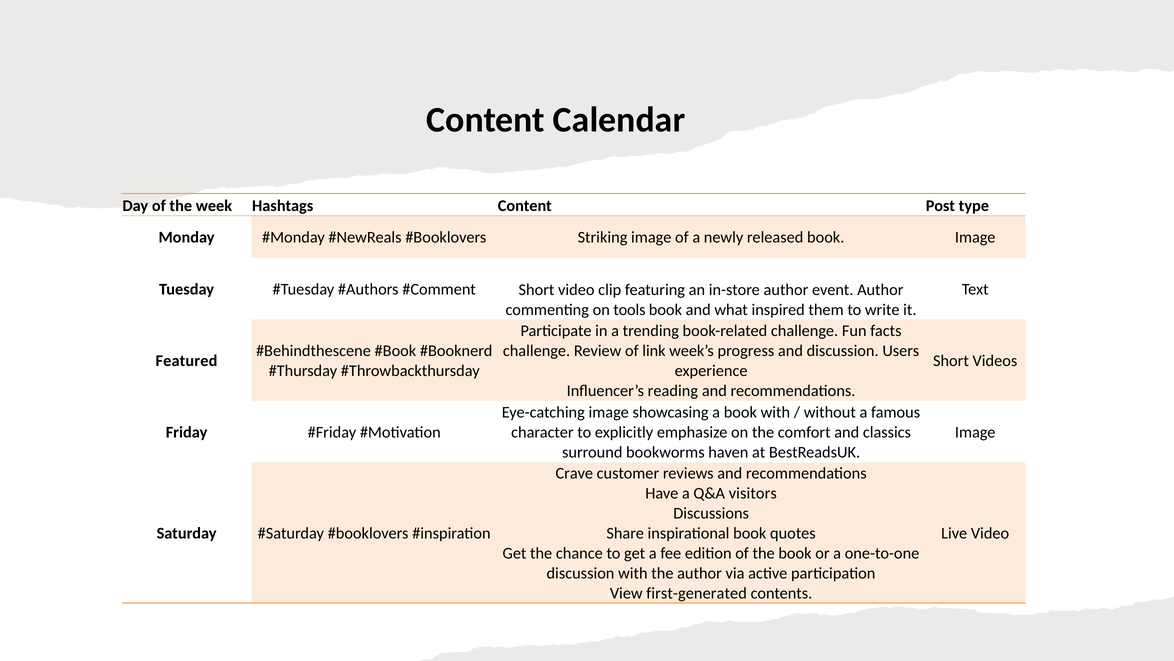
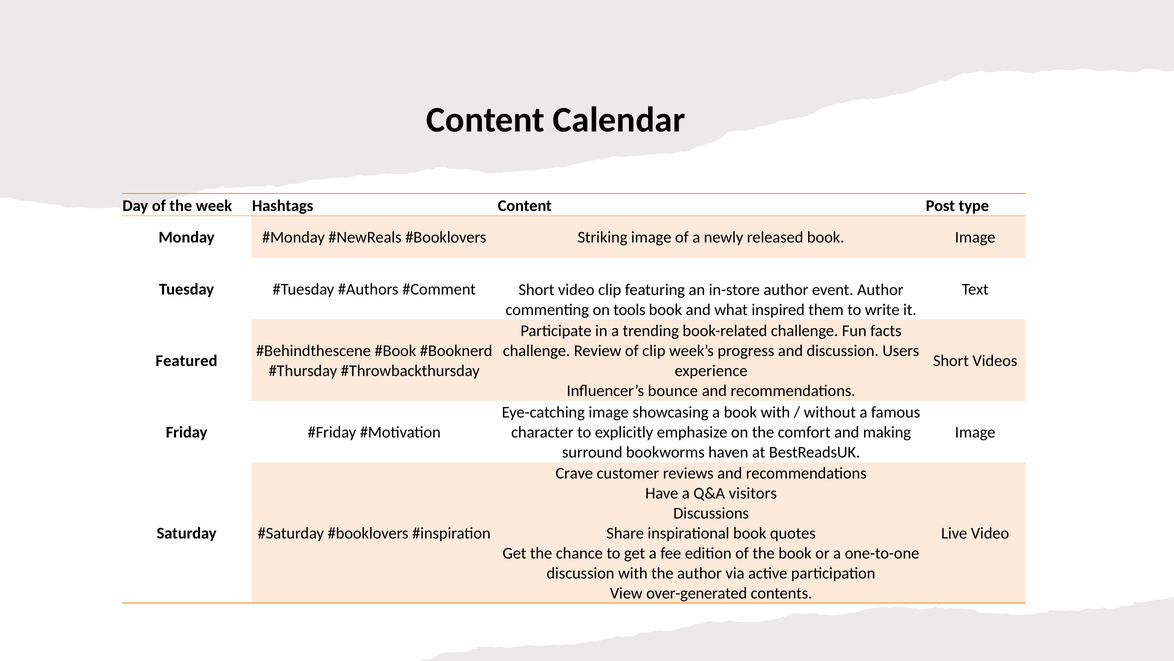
of link: link -> clip
reading: reading -> bounce
classics: classics -> making
first-generated: first-generated -> over-generated
